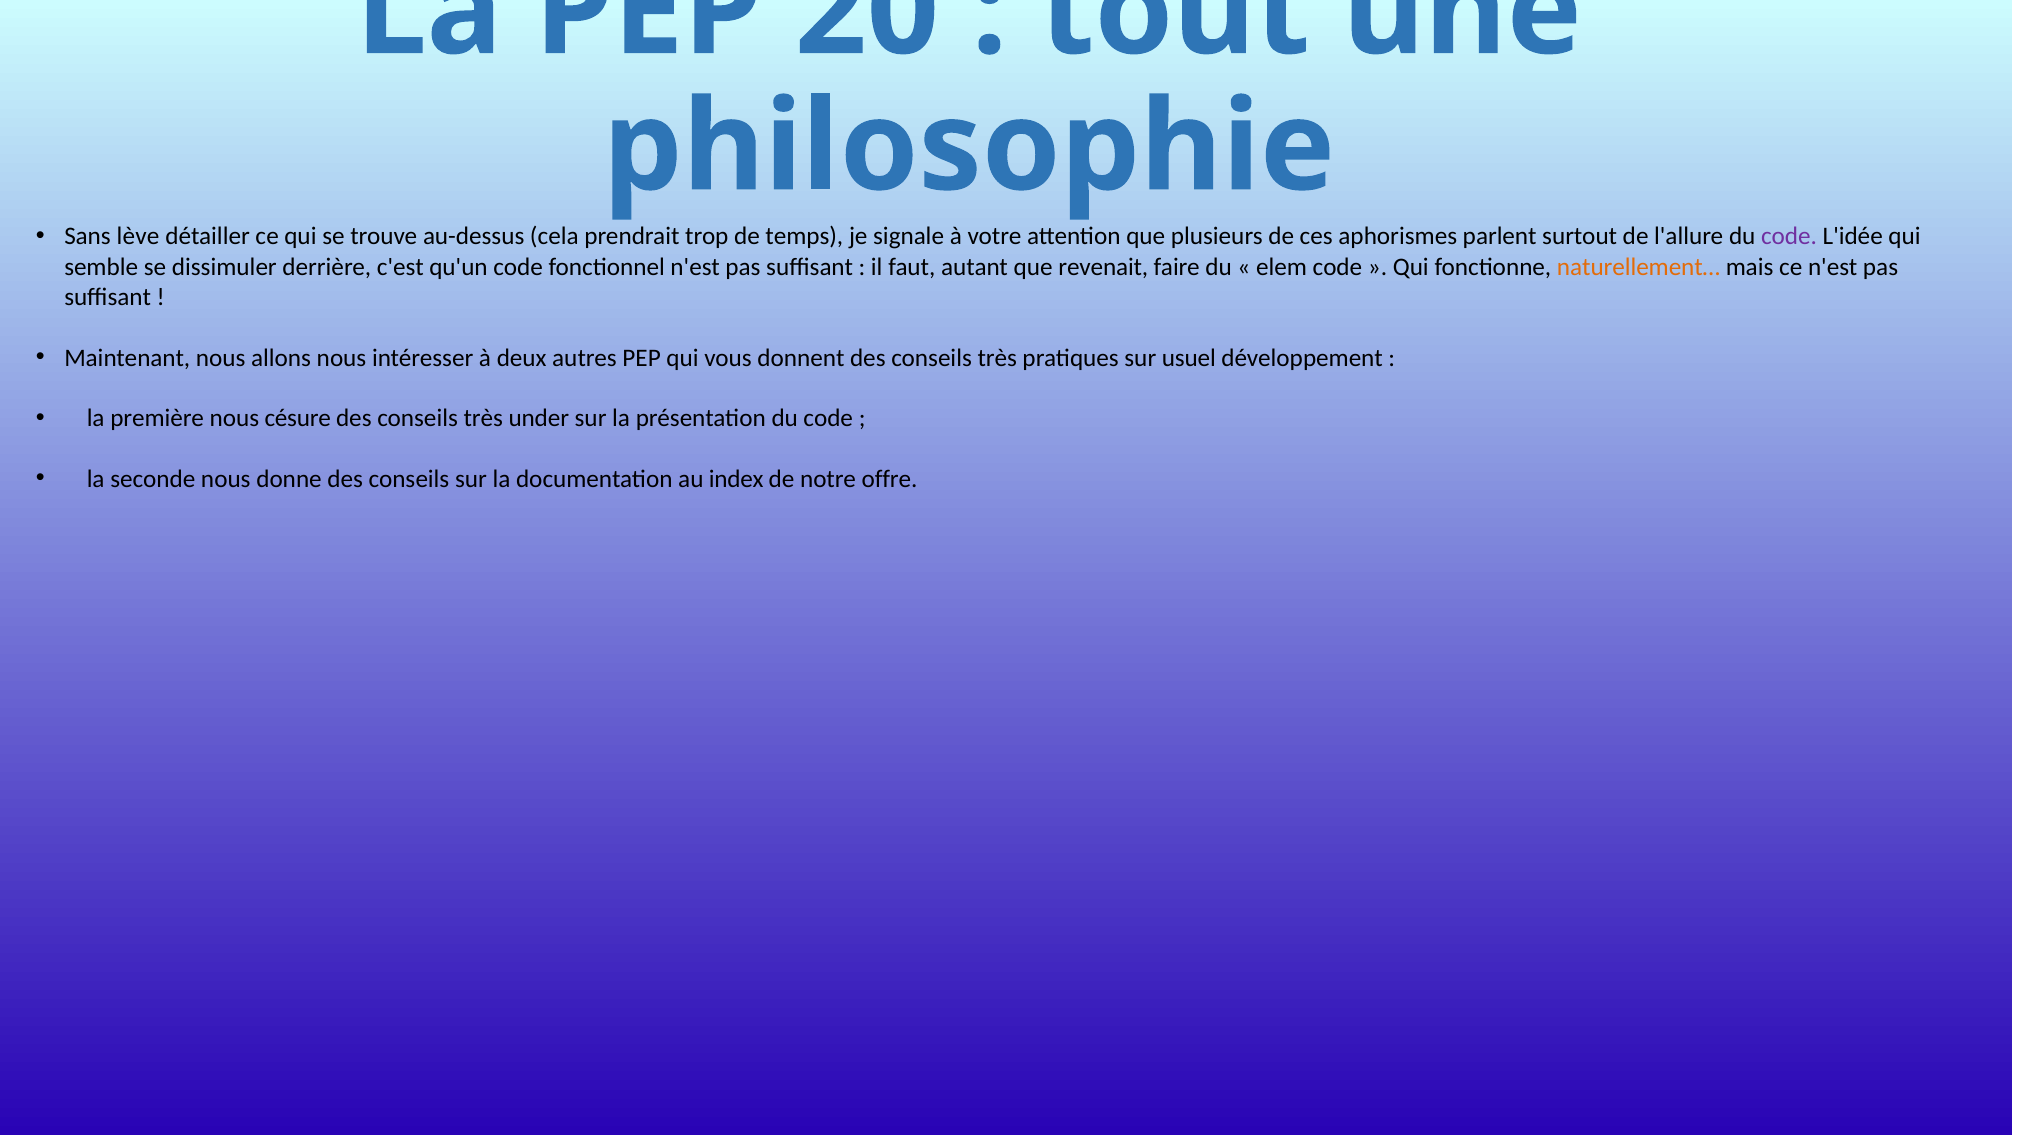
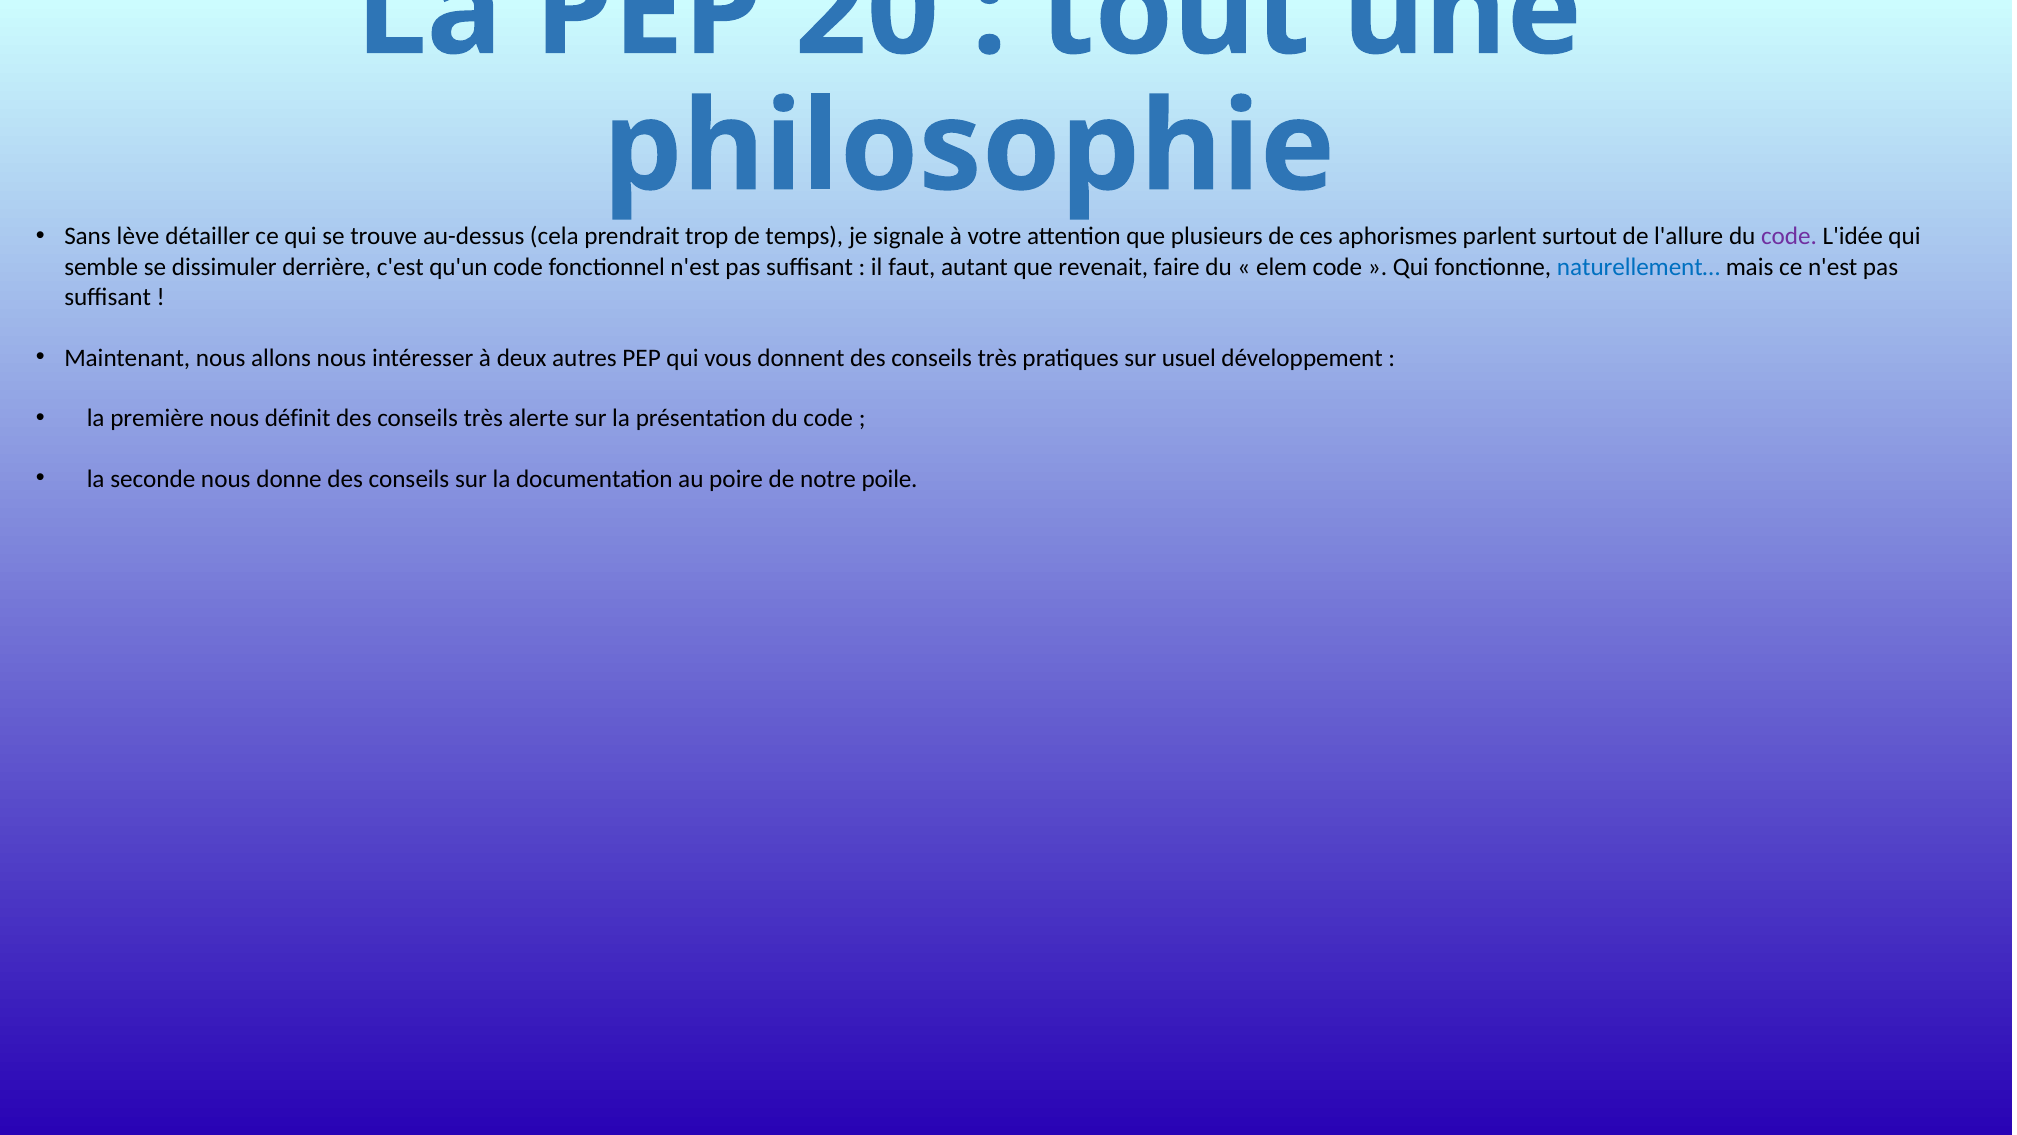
naturellement… colour: orange -> blue
césure: césure -> définit
under: under -> alerte
index: index -> poire
offre: offre -> poile
